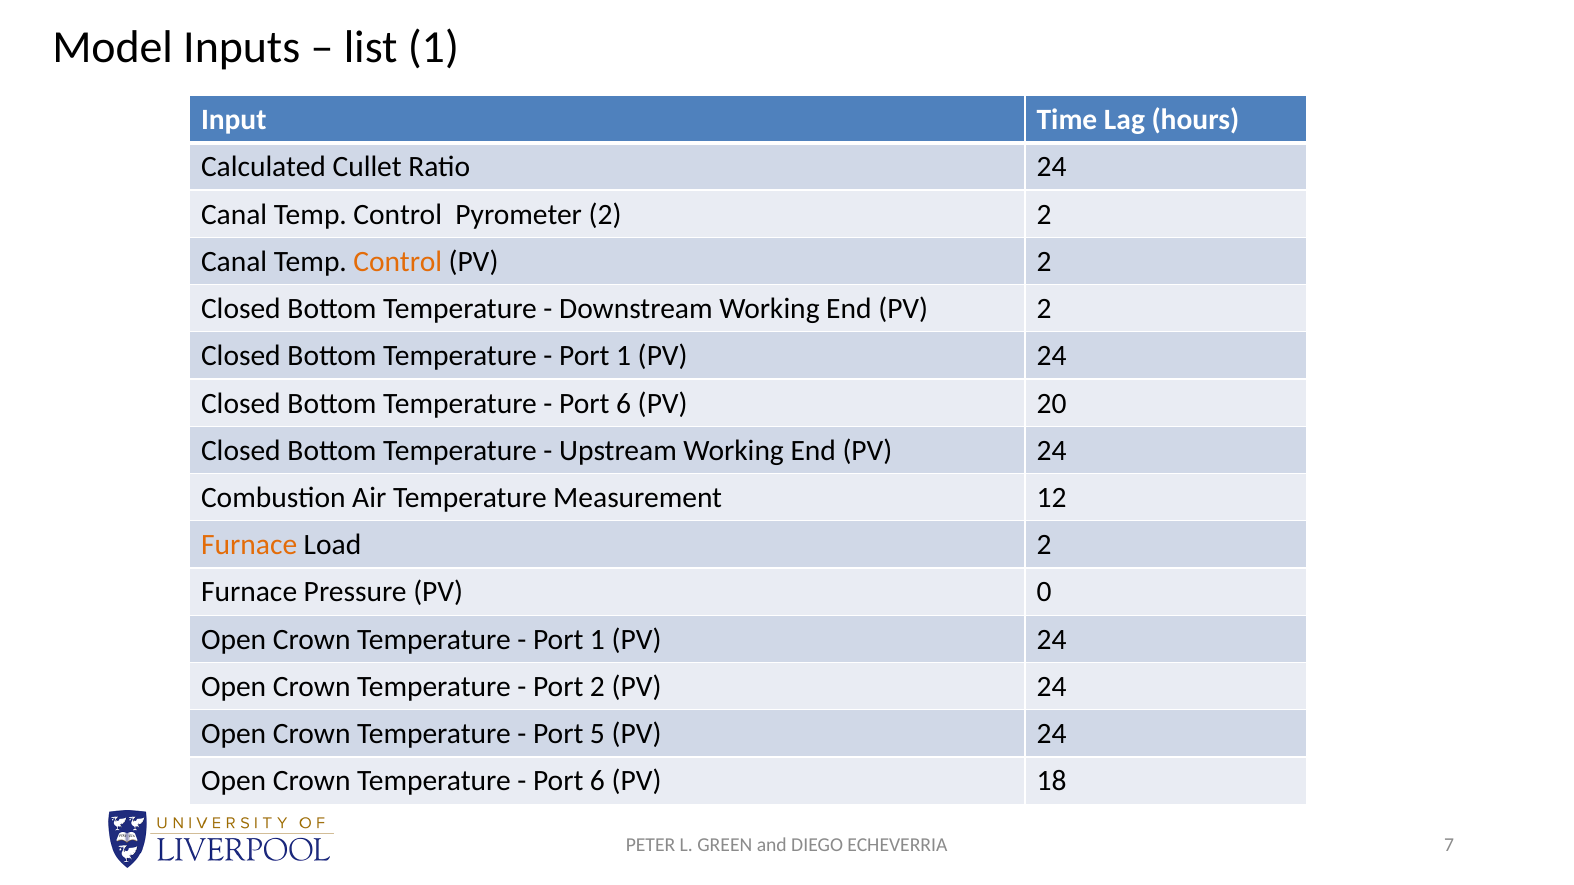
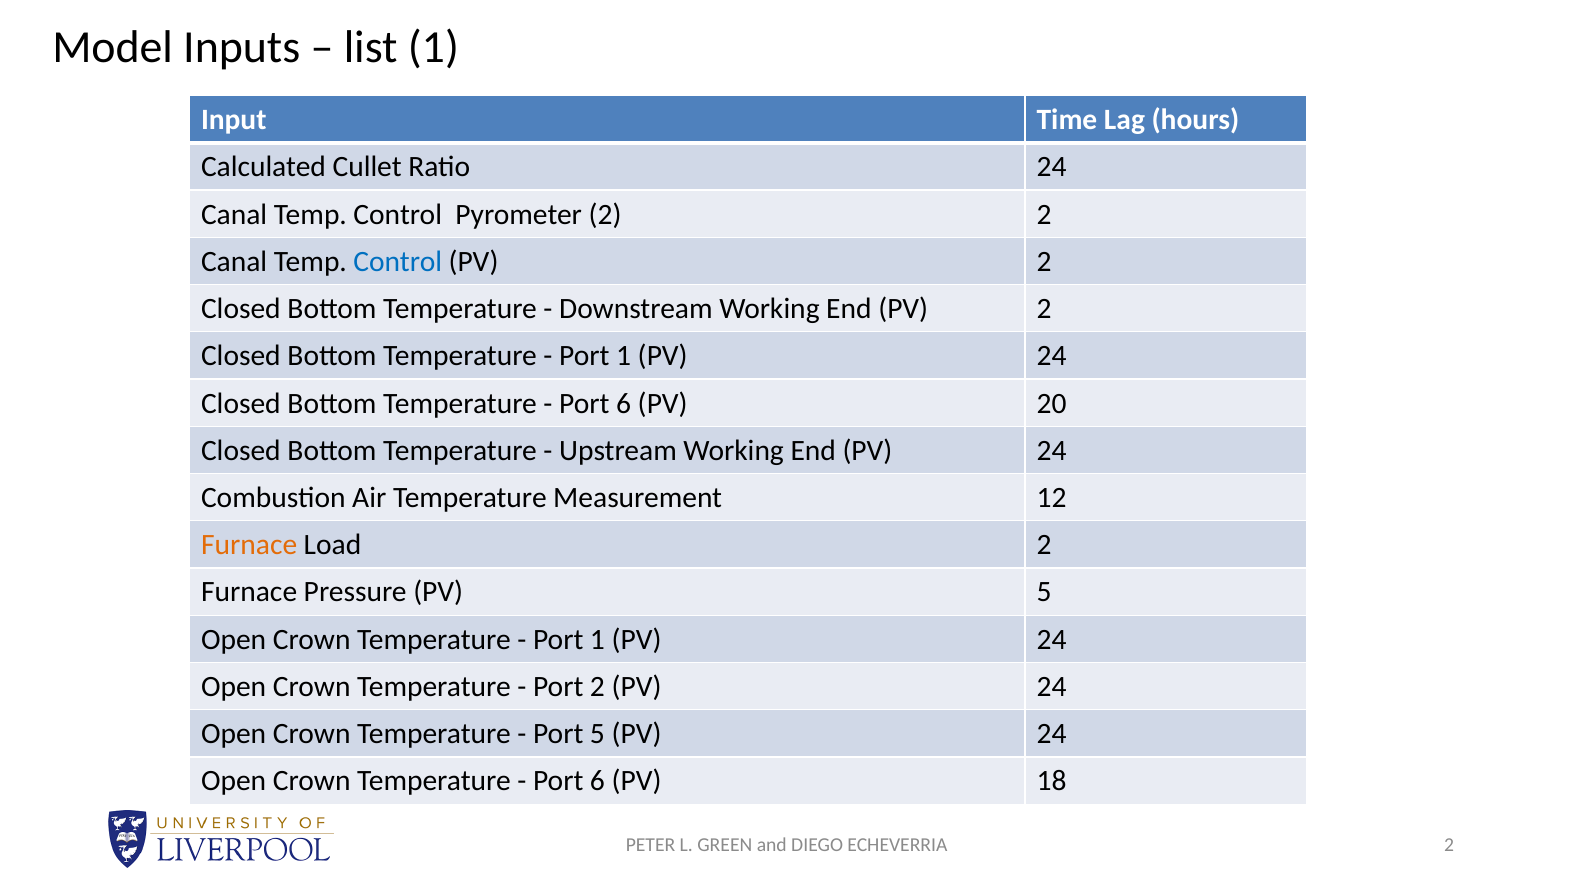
Control at (398, 262) colour: orange -> blue
PV 0: 0 -> 5
ECHEVERRIA 7: 7 -> 2
